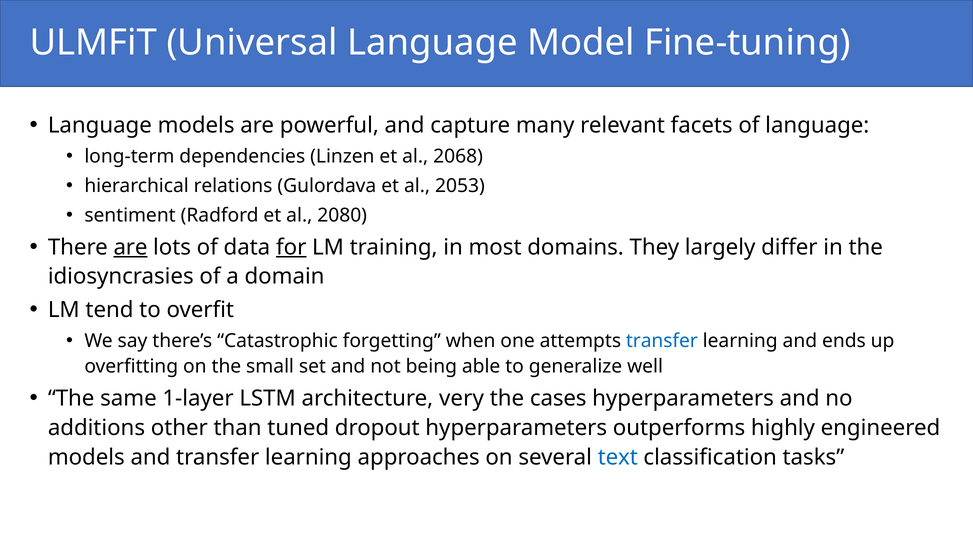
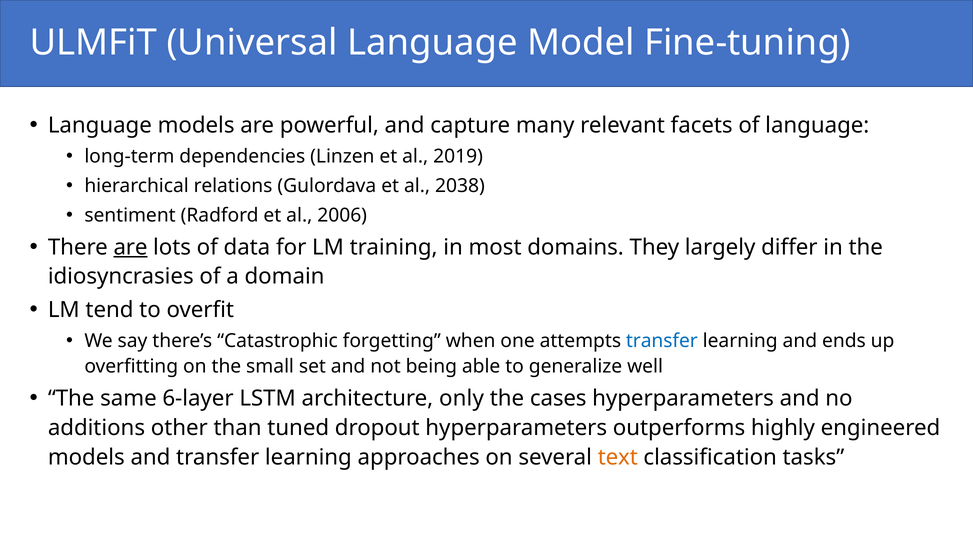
2068: 2068 -> 2019
2053: 2053 -> 2038
2080: 2080 -> 2006
for underline: present -> none
1-layer: 1-layer -> 6-layer
very: very -> only
text colour: blue -> orange
